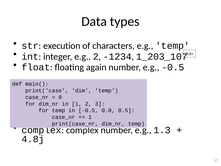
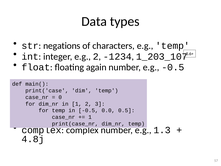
execution: execution -> negations
